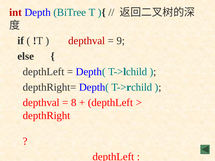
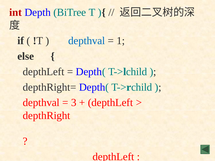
depthval at (87, 41) colour: red -> blue
9: 9 -> 1
8: 8 -> 3
